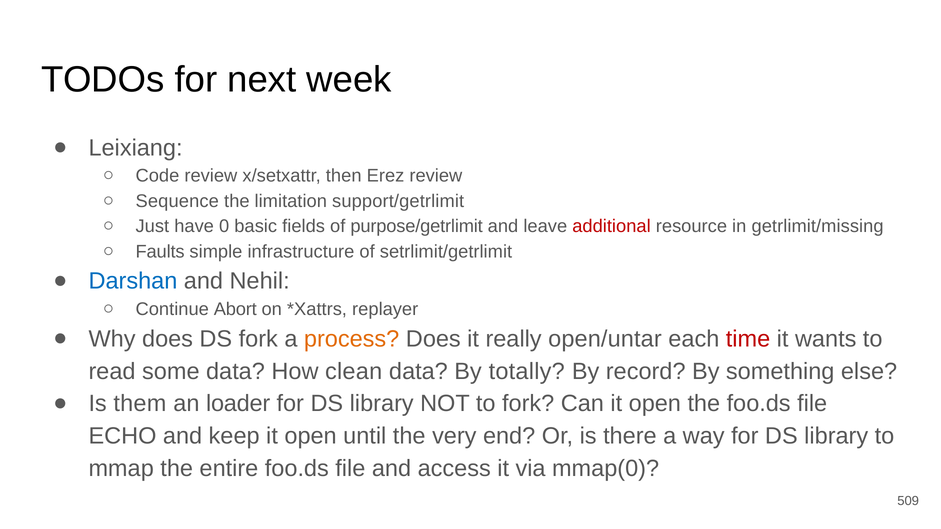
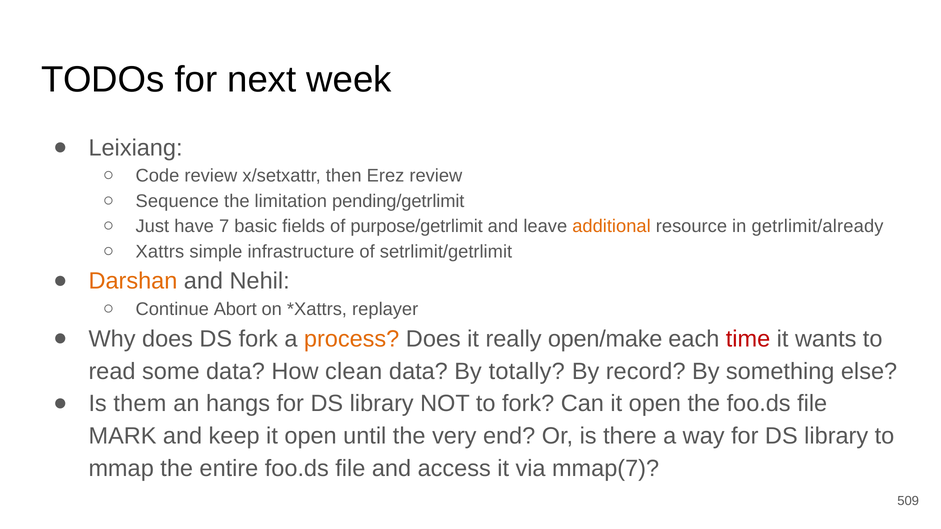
support/getrlimit: support/getrlimit -> pending/getrlimit
0: 0 -> 7
additional colour: red -> orange
getrlimit/missing: getrlimit/missing -> getrlimit/already
Faults: Faults -> Xattrs
Darshan colour: blue -> orange
open/untar: open/untar -> open/make
loader: loader -> hangs
ECHO: ECHO -> MARK
mmap(0: mmap(0 -> mmap(7
